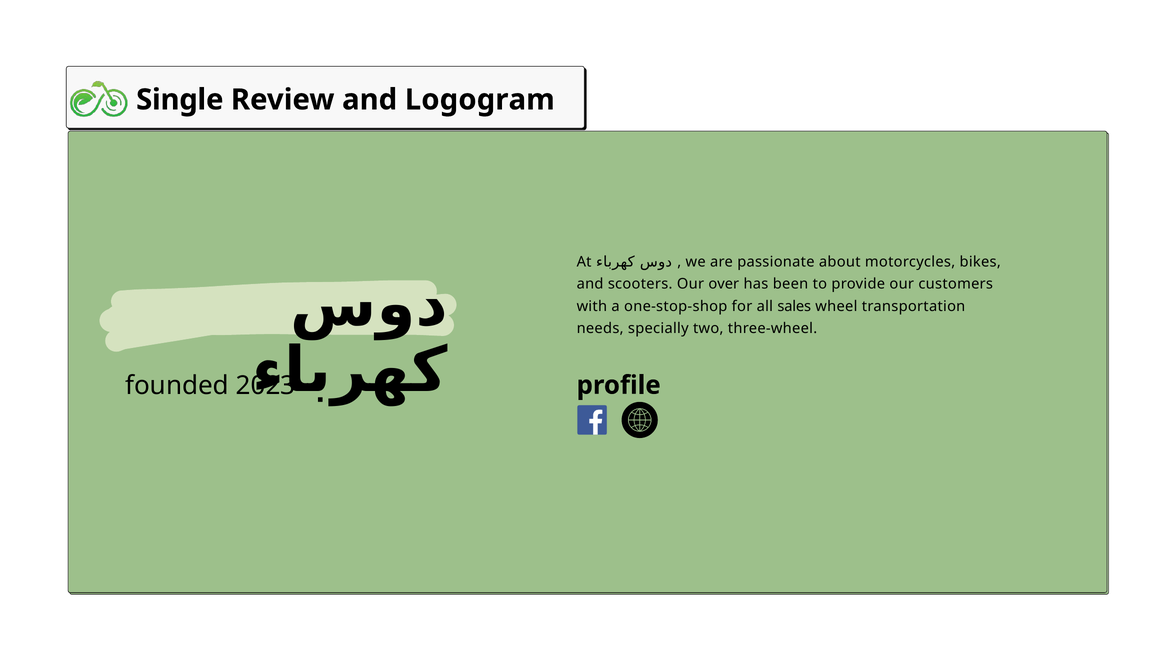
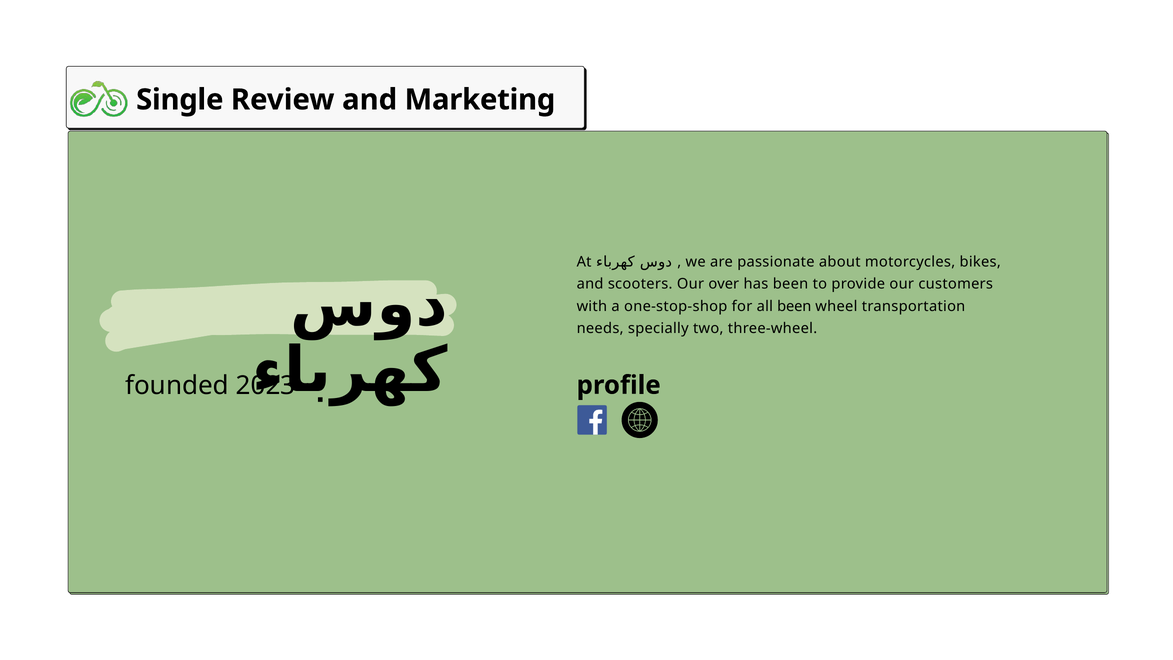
Logogram: Logogram -> Marketing
all sales: sales -> been
